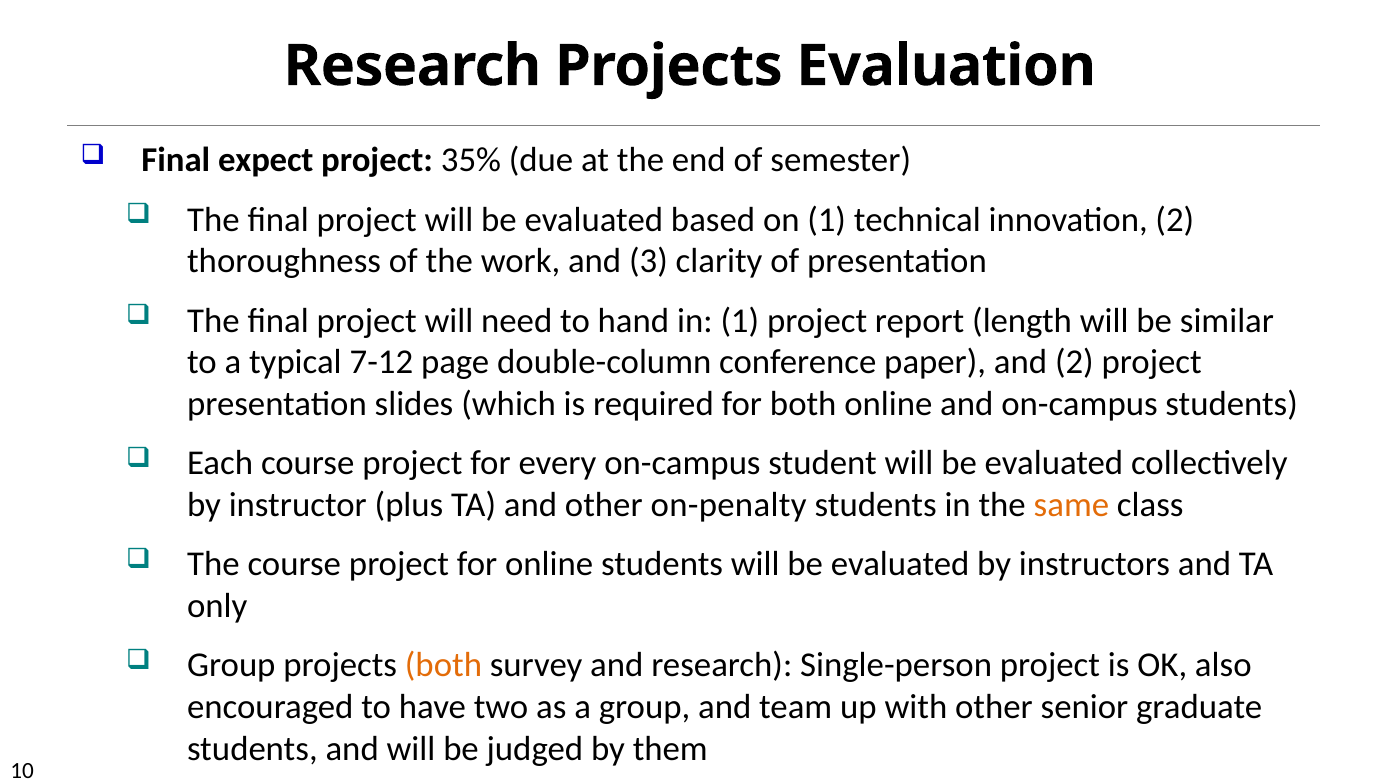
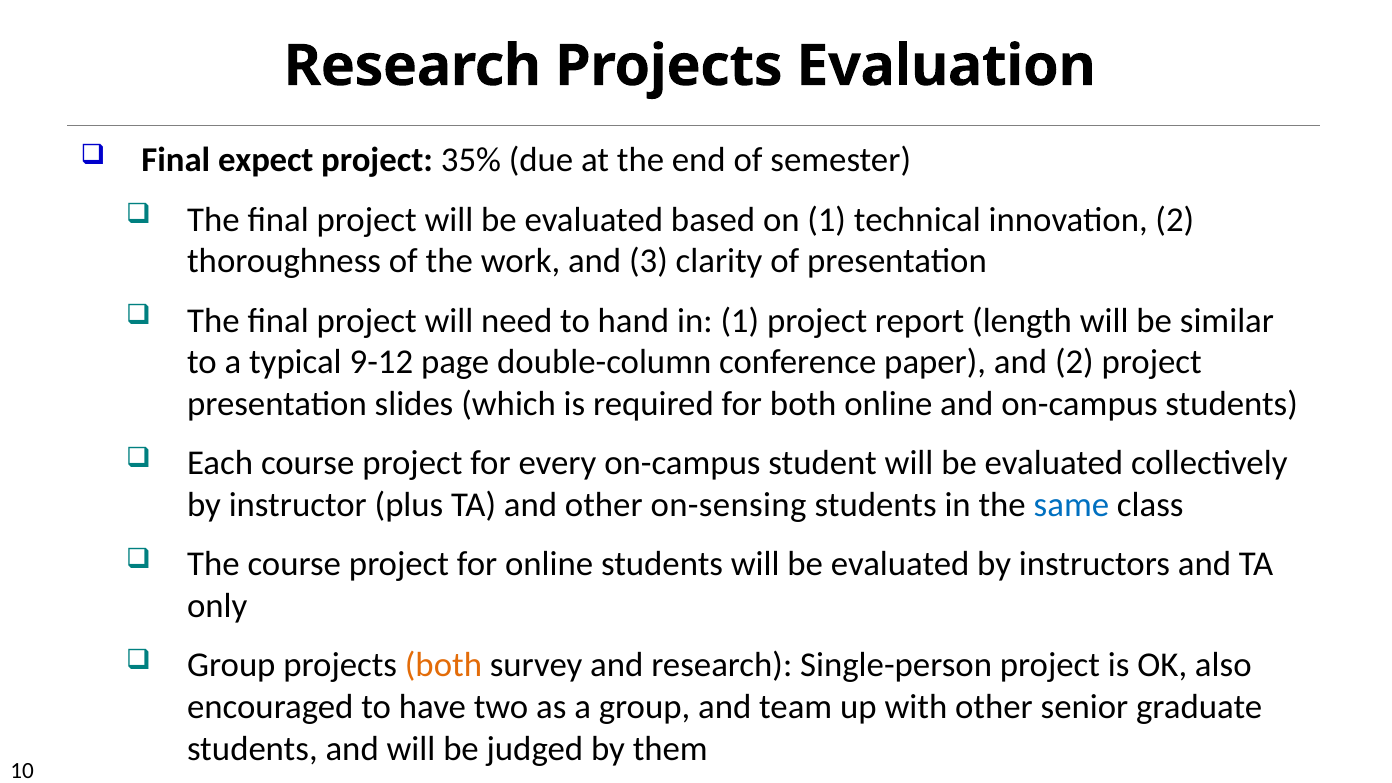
7-12: 7-12 -> 9-12
on-penalty: on-penalty -> on-sensing
same colour: orange -> blue
